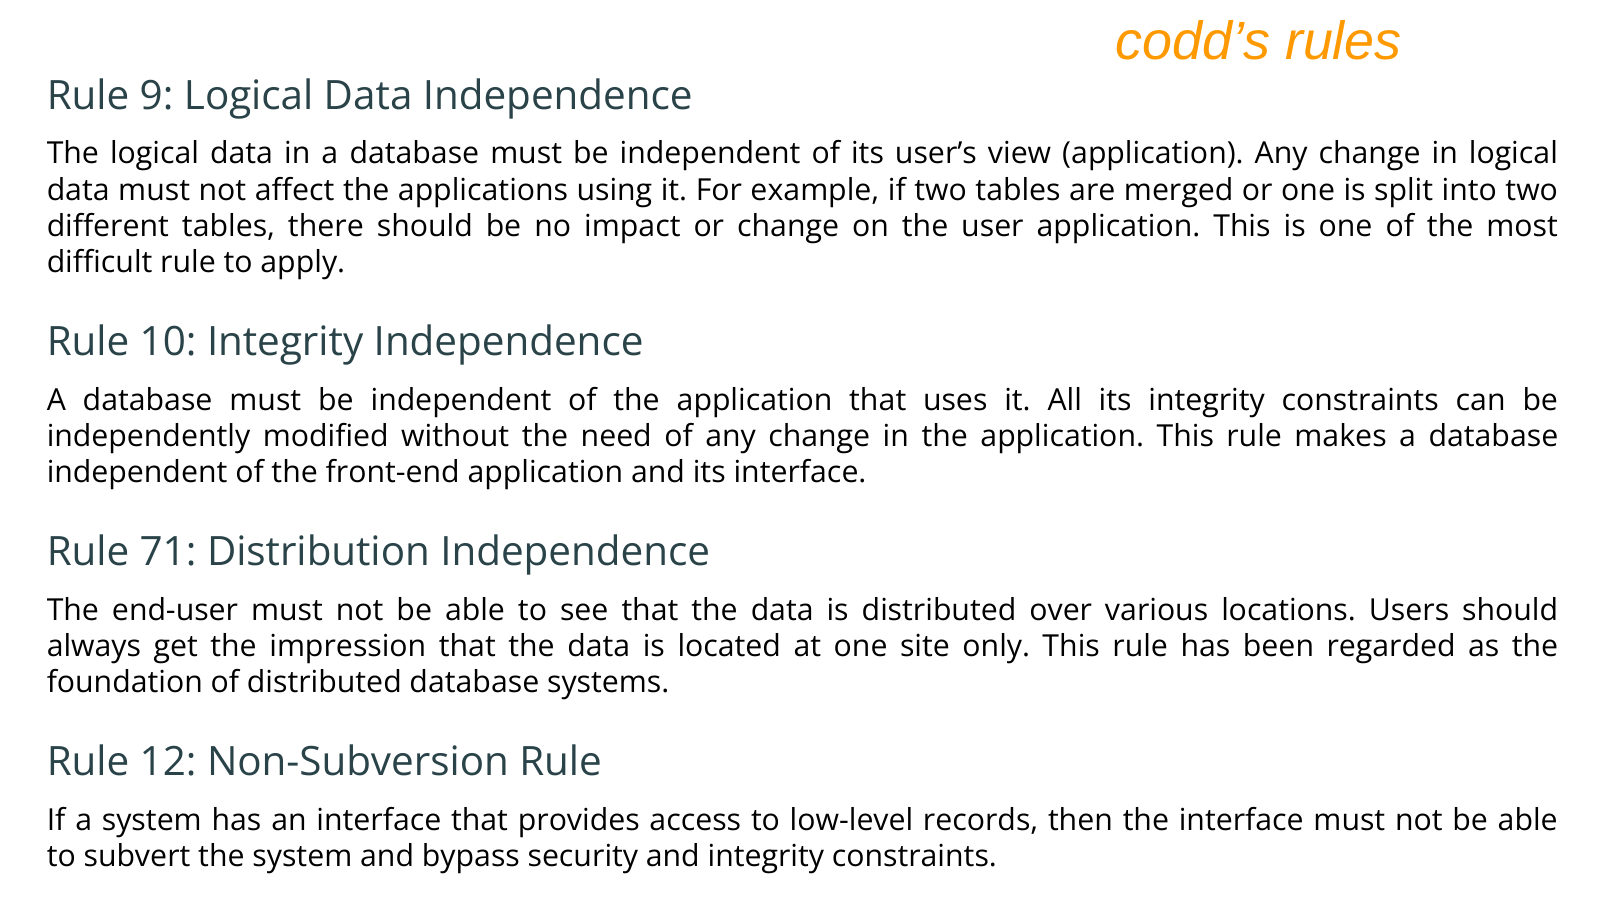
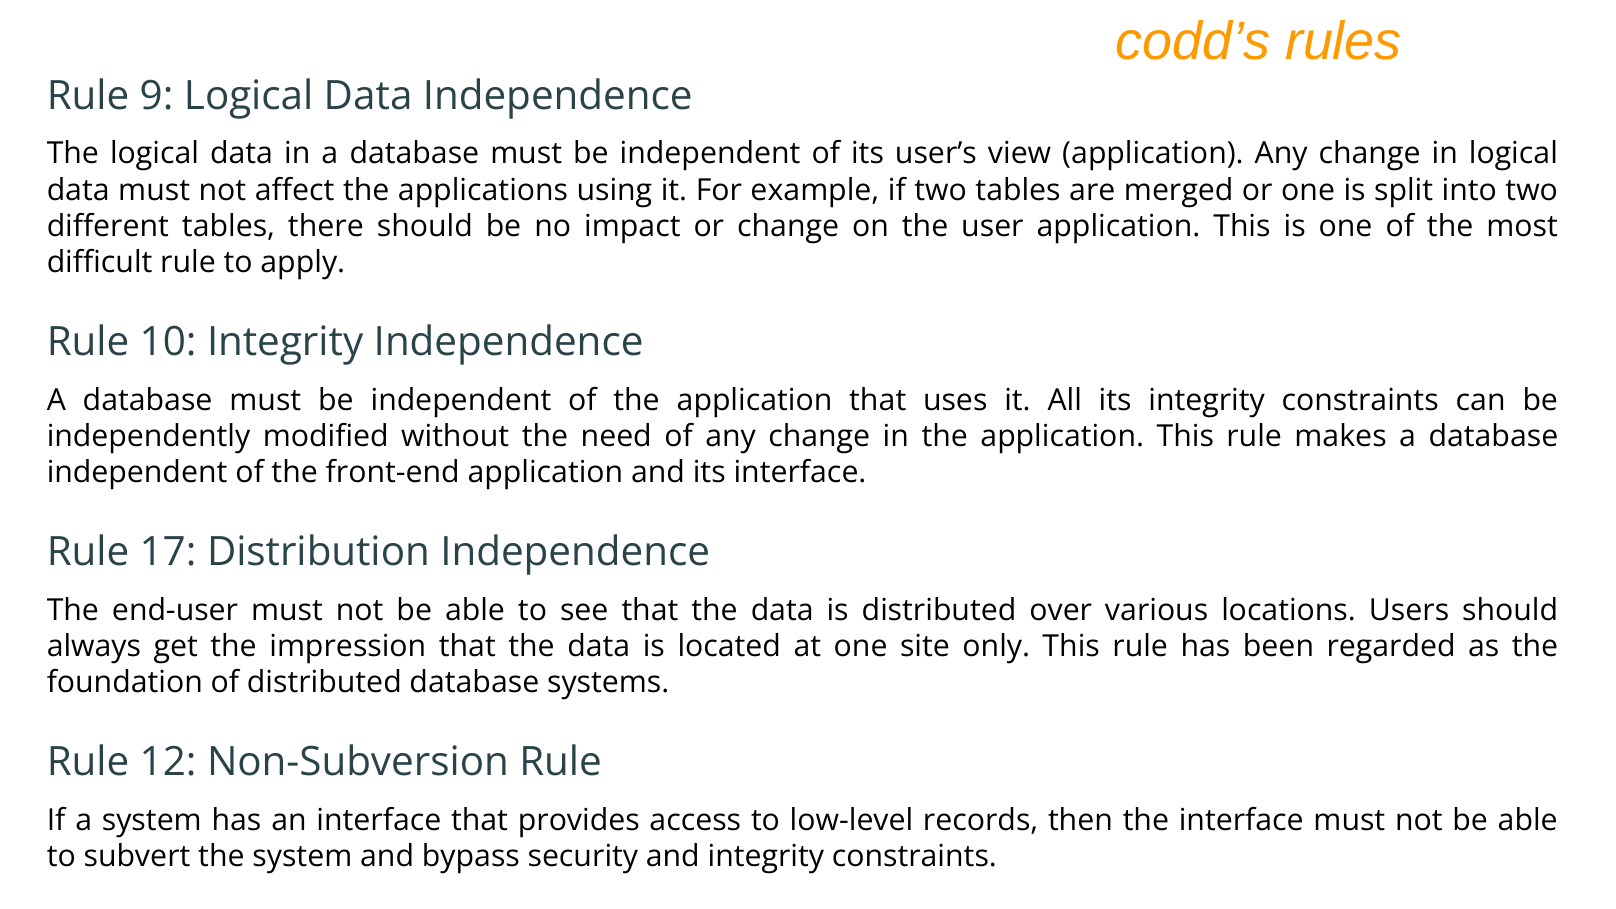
71: 71 -> 17
